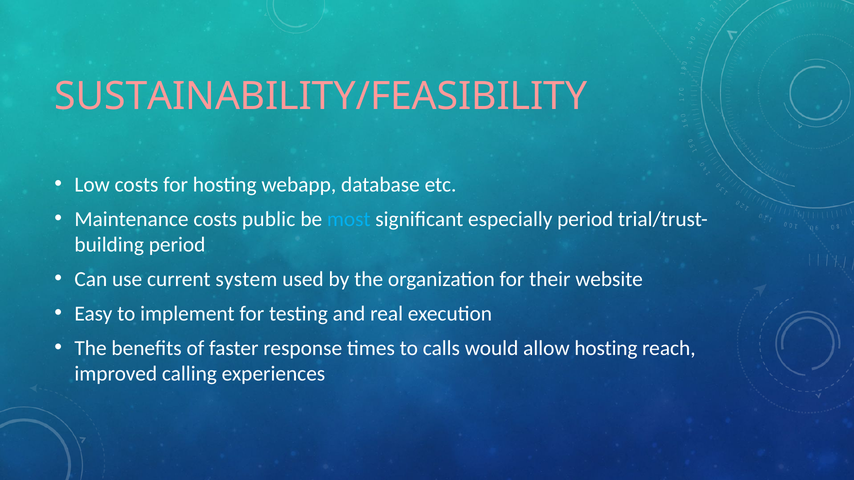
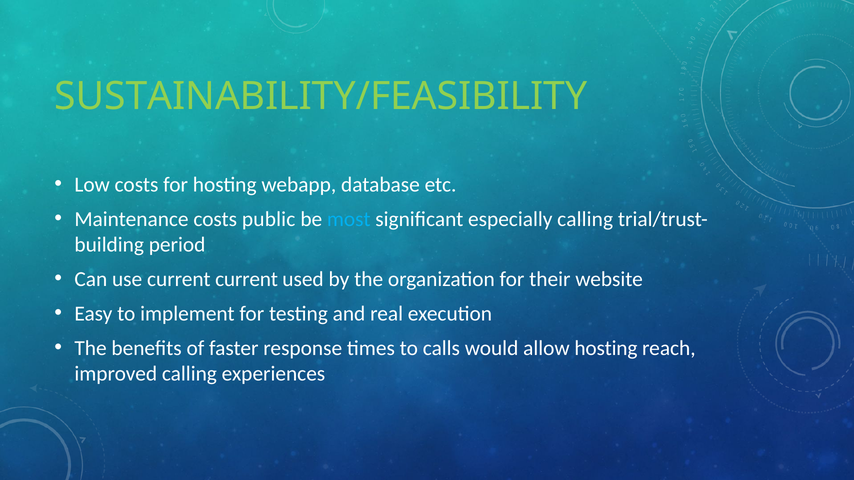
SUSTAINABILITY/FEASIBILITY colour: pink -> light green
especially period: period -> calling
current system: system -> current
